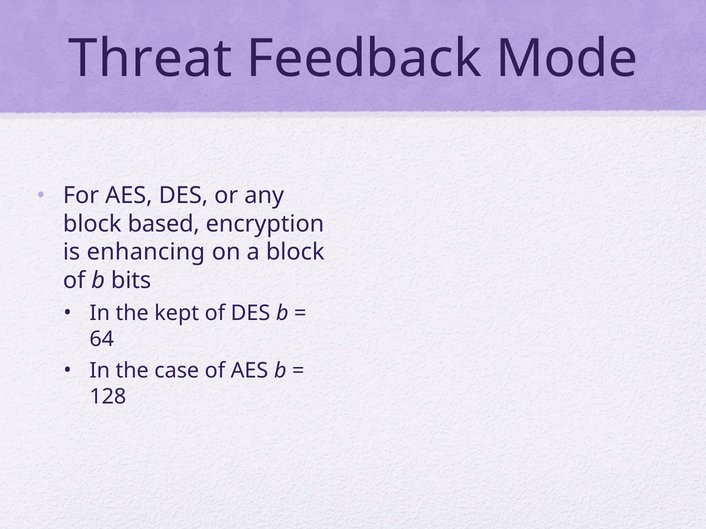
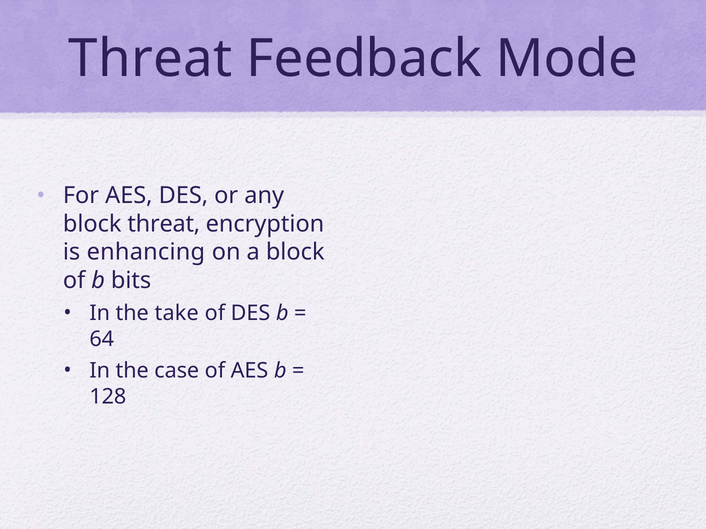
block based: based -> threat
kept: kept -> take
